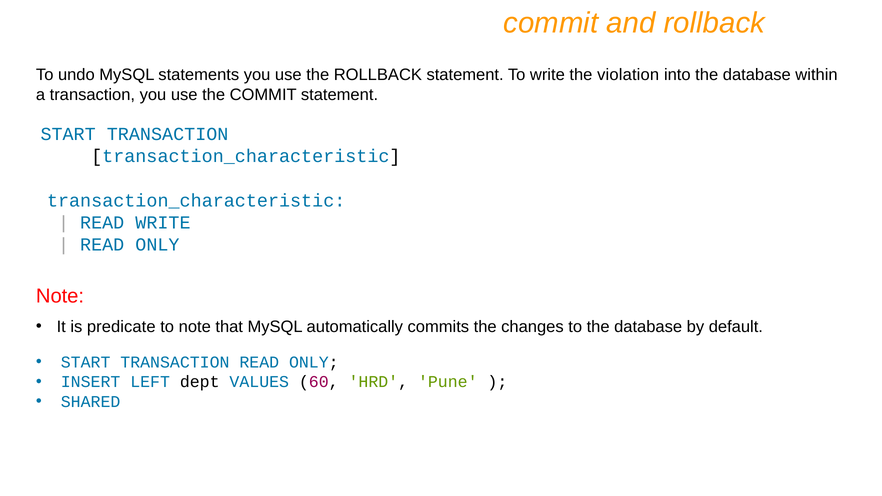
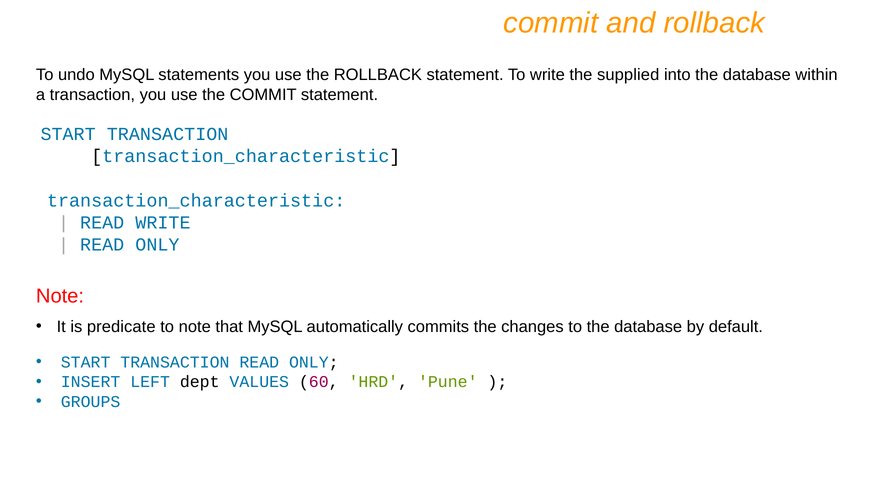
violation: violation -> supplied
SHARED: SHARED -> GROUPS
